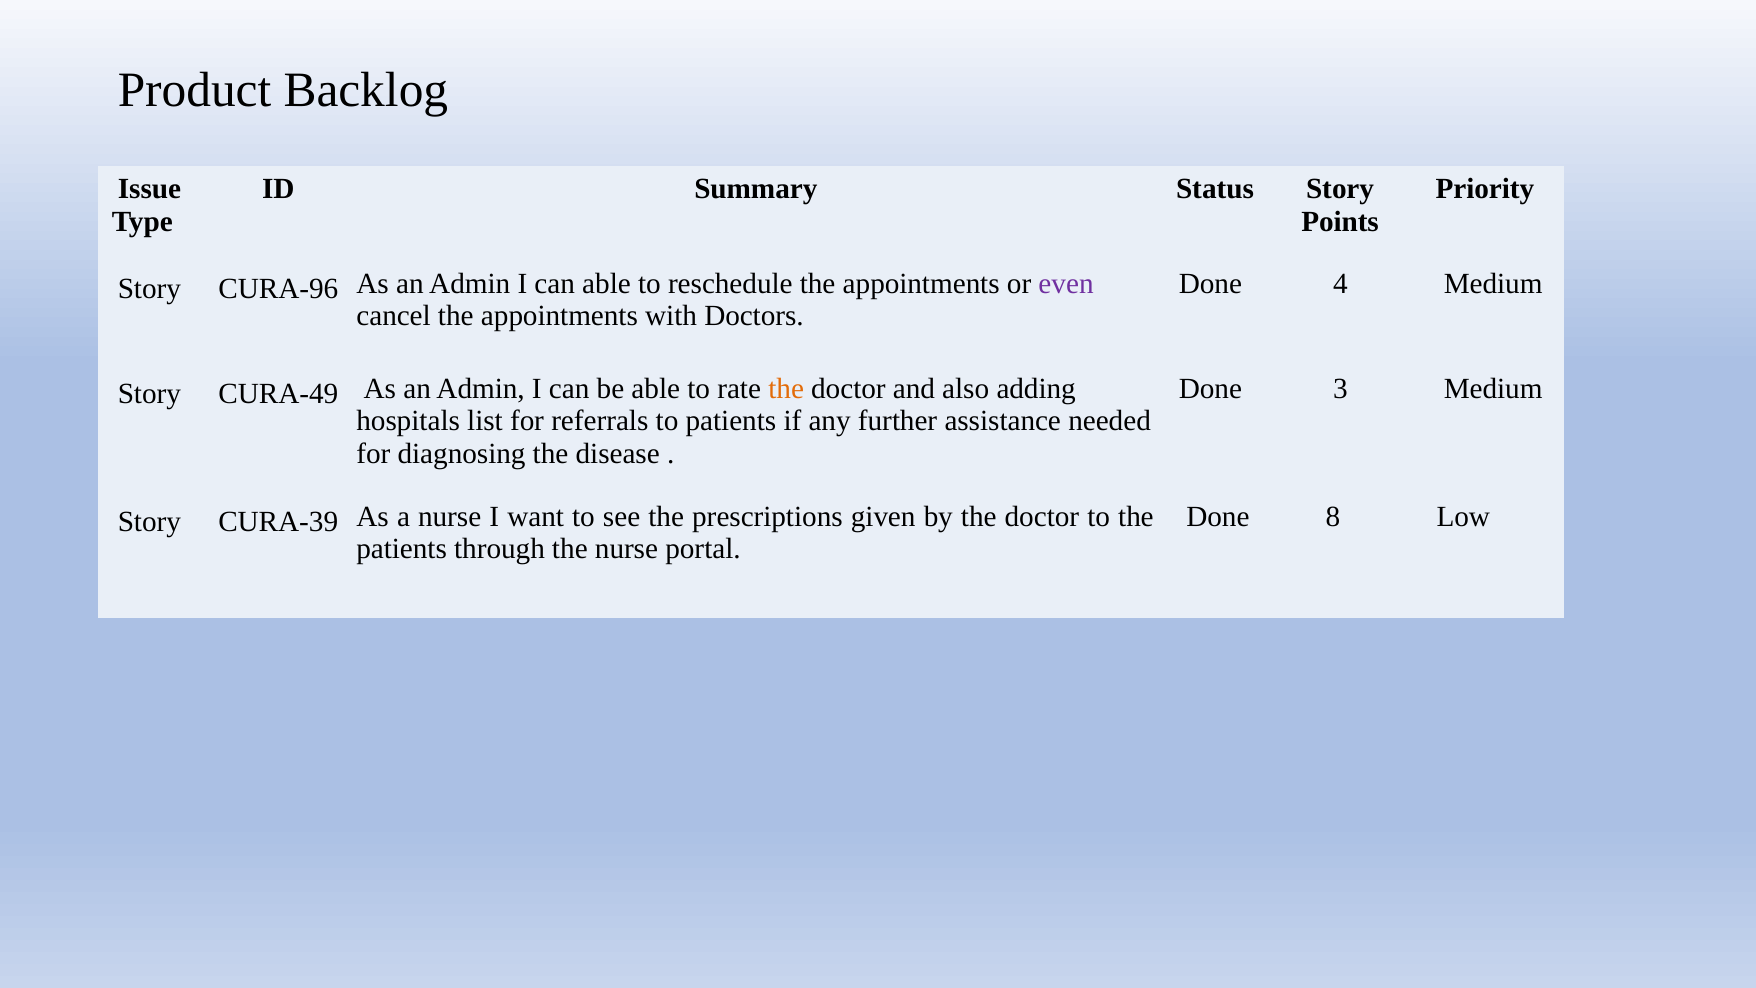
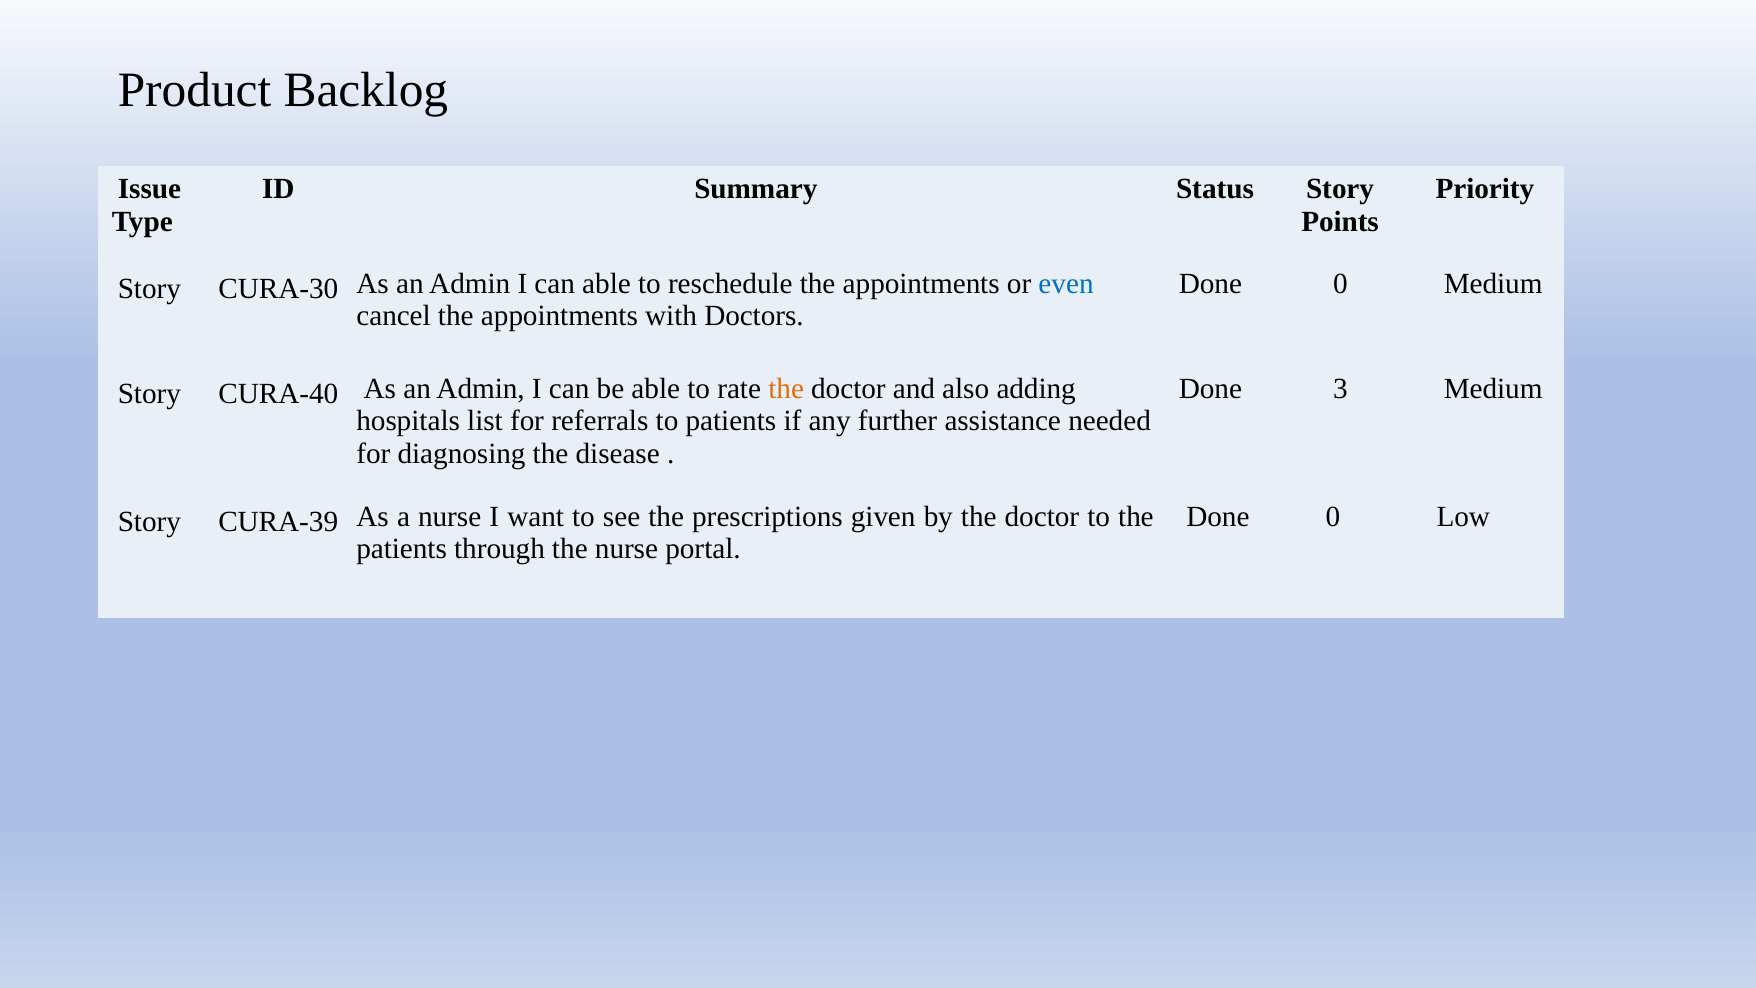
4 at (1340, 284): 4 -> 0
CURA-96: CURA-96 -> CURA-30
even colour: purple -> blue
CURA-49: CURA-49 -> CURA-40
8 at (1333, 516): 8 -> 0
